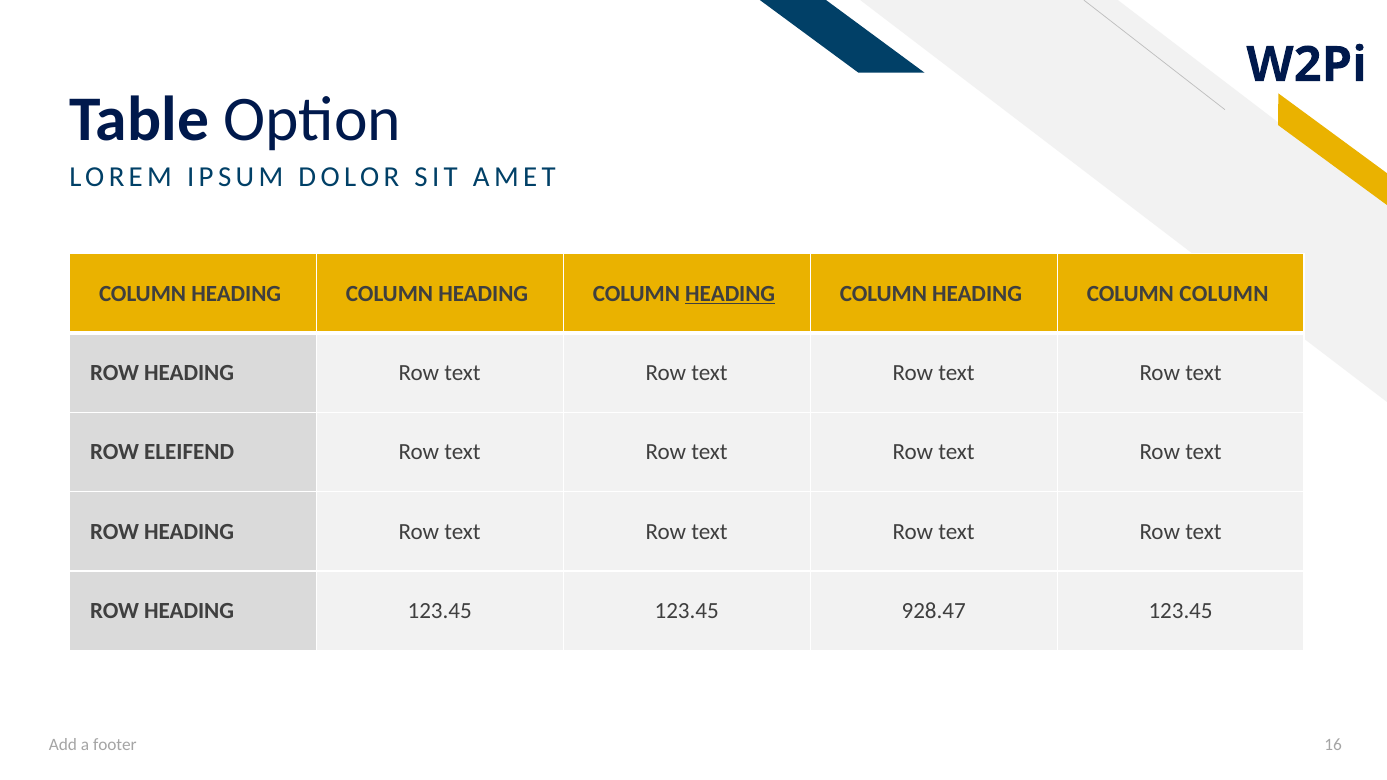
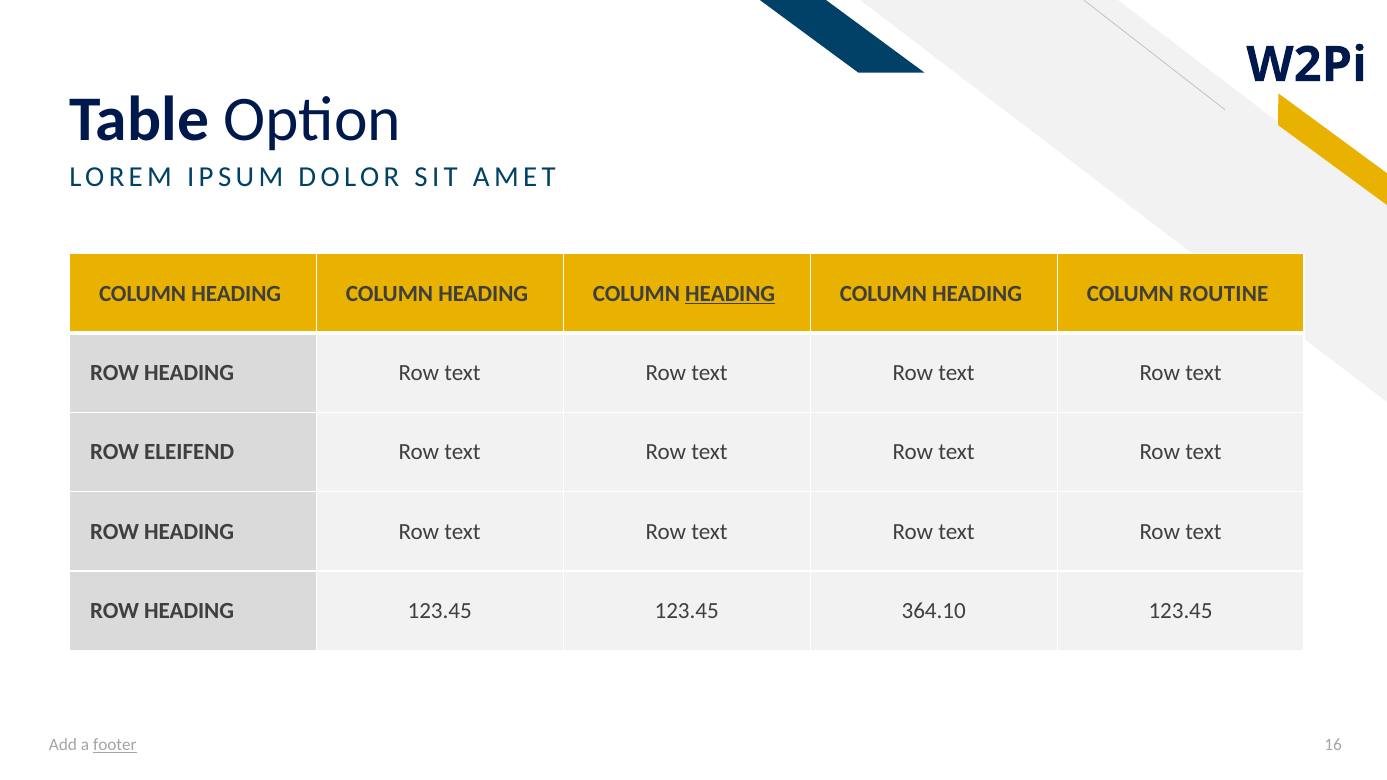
COLUMN COLUMN: COLUMN -> ROUTINE
928.47: 928.47 -> 364.10
footer underline: none -> present
